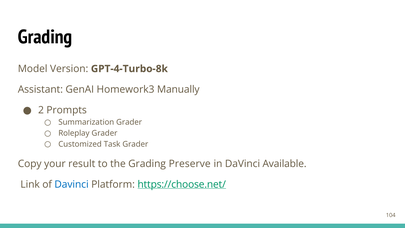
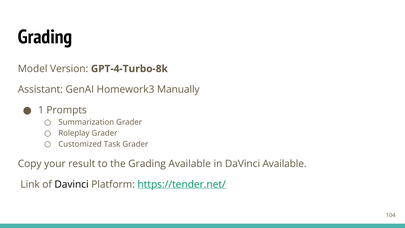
2: 2 -> 1
Grading Preserve: Preserve -> Available
Davinci at (72, 185) colour: blue -> black
https://choose.net/: https://choose.net/ -> https://tender.net/
